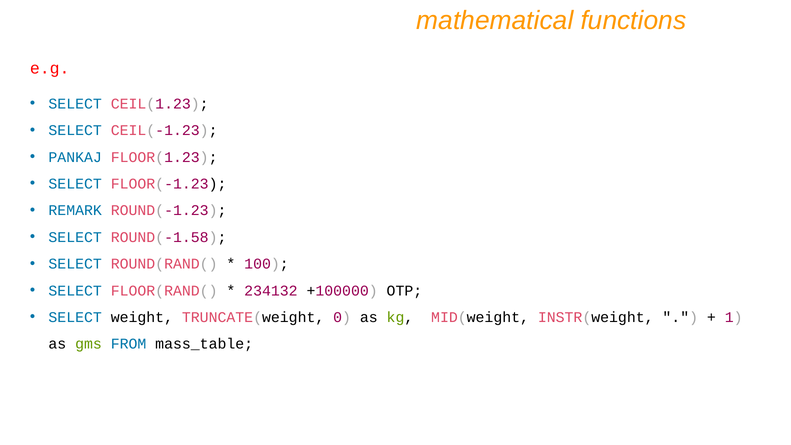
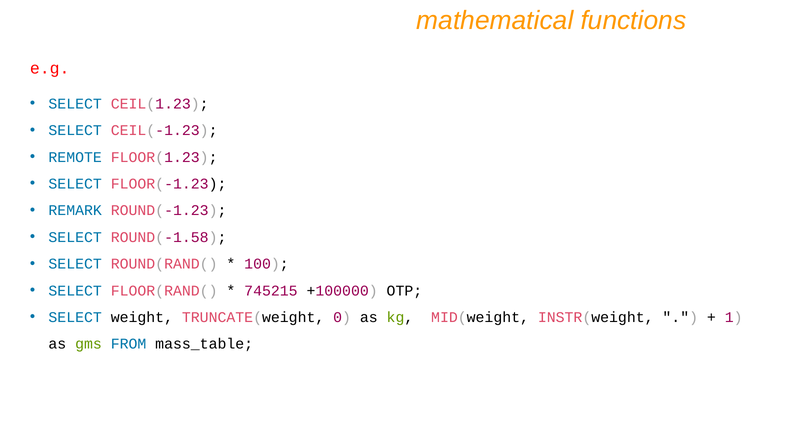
PANKAJ: PANKAJ -> REMOTE
234132: 234132 -> 745215
